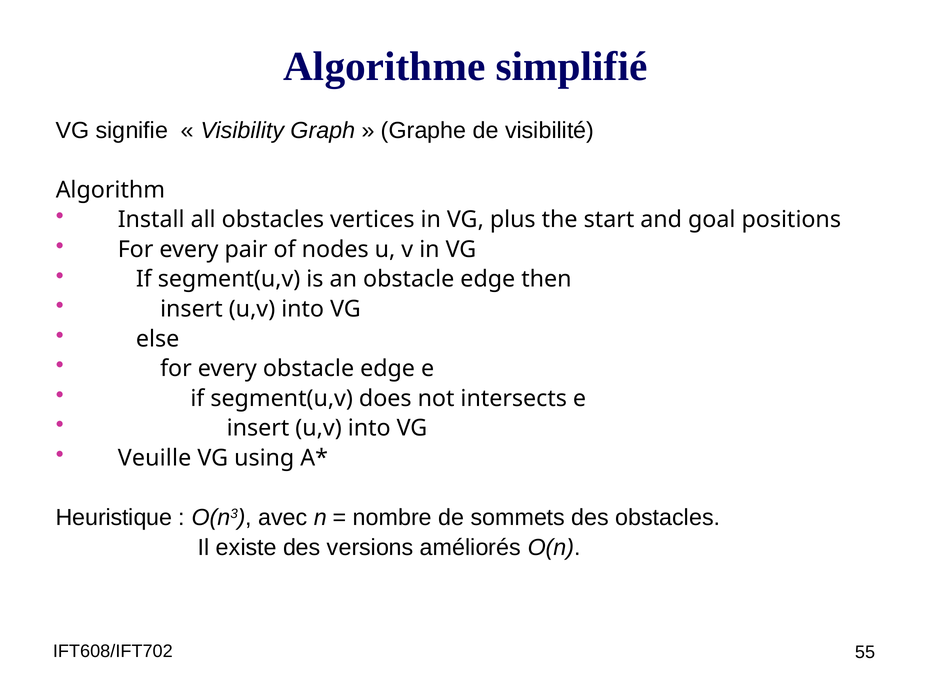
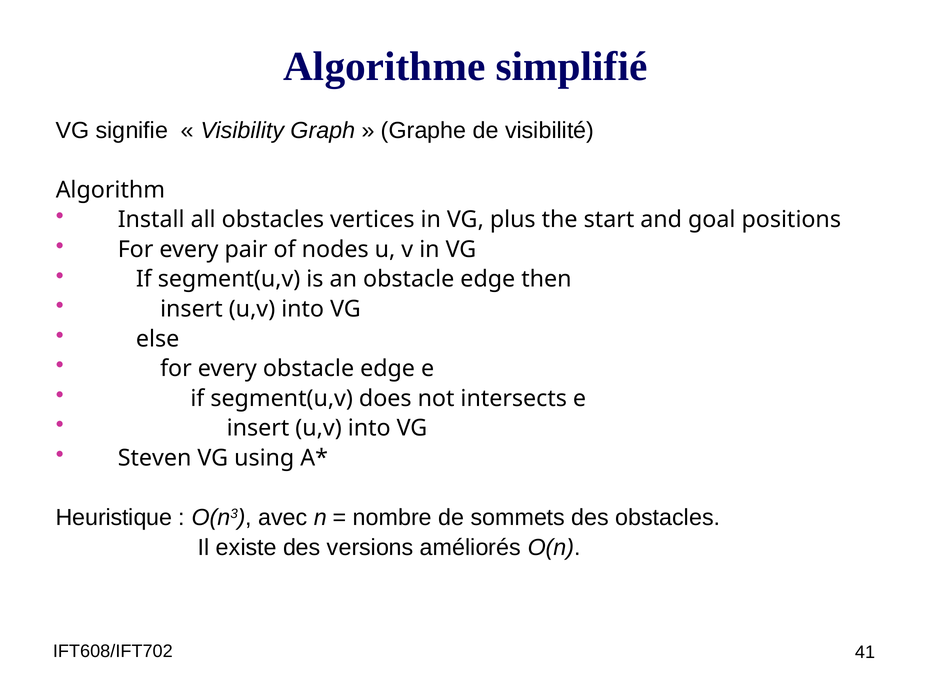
Veuille: Veuille -> Steven
55: 55 -> 41
